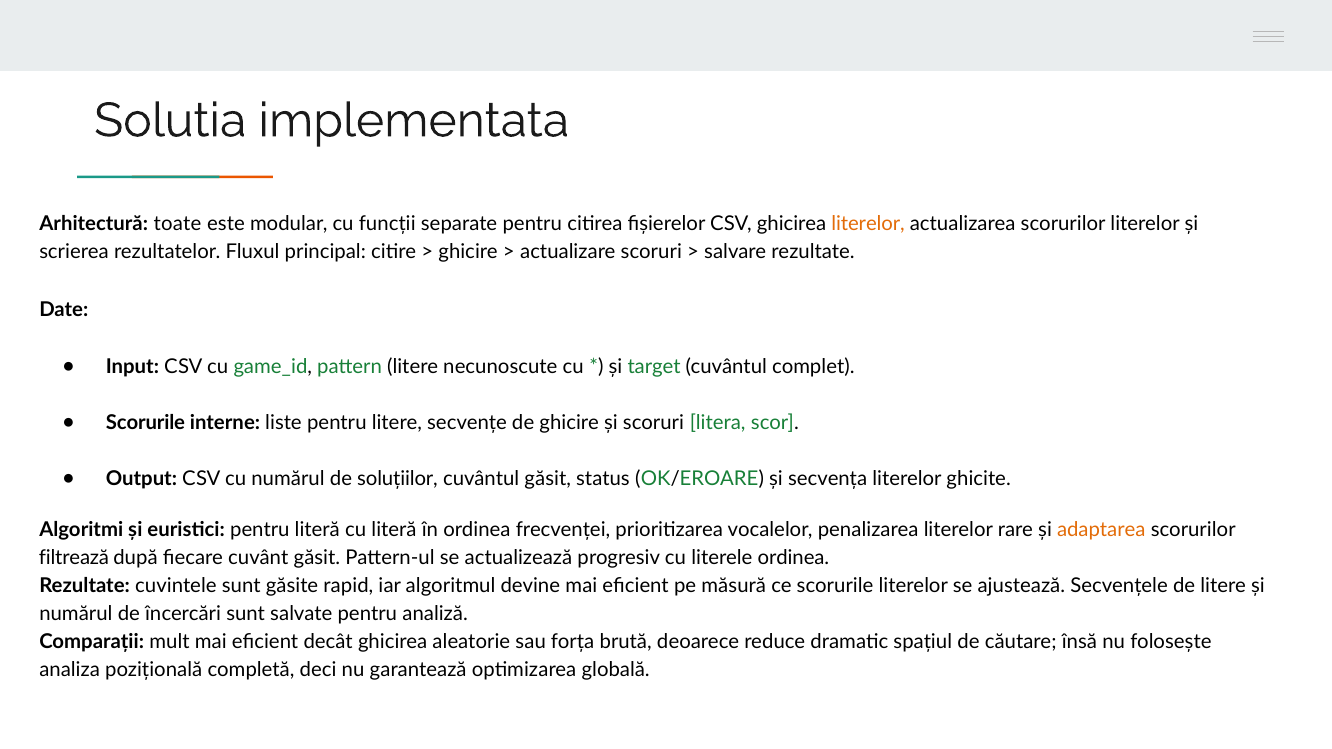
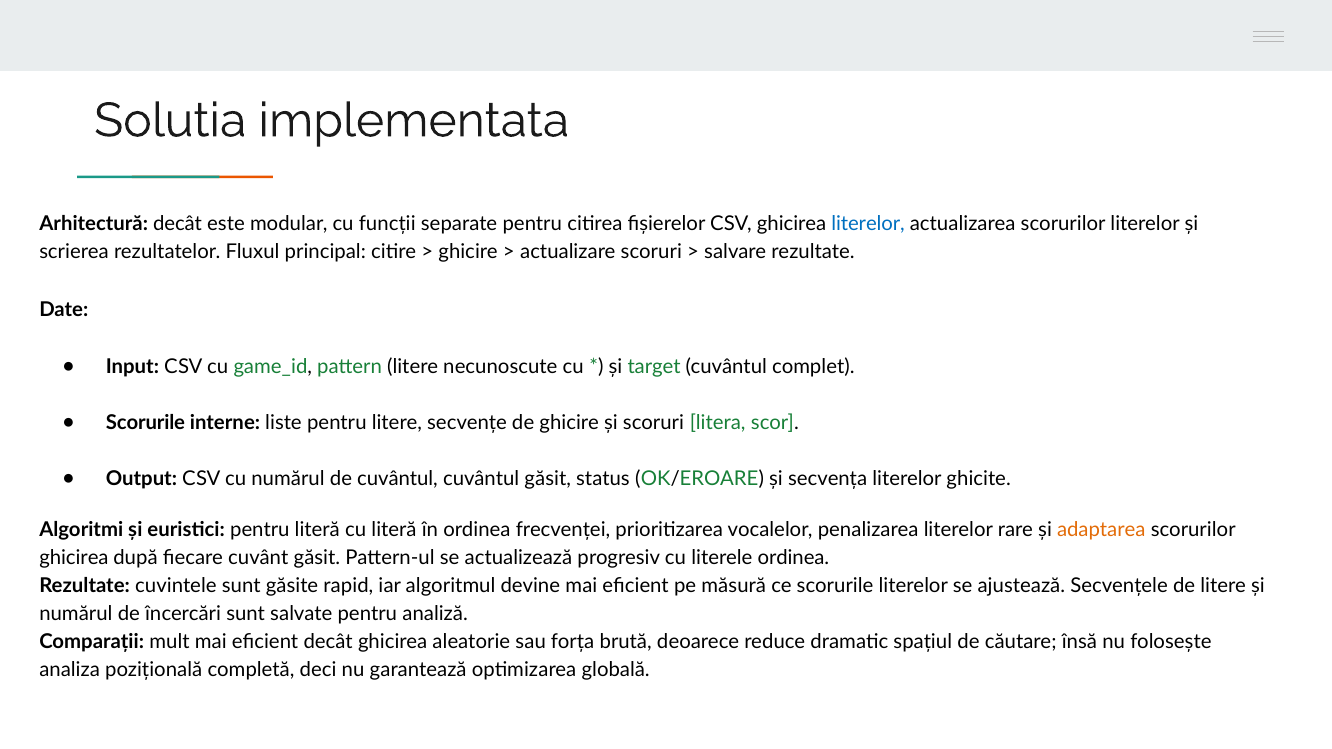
Arhitectură toate: toate -> decât
literelor at (868, 224) colour: orange -> blue
de soluțiilor: soluțiilor -> cuvântul
filtrează at (74, 558): filtrează -> ghicirea
